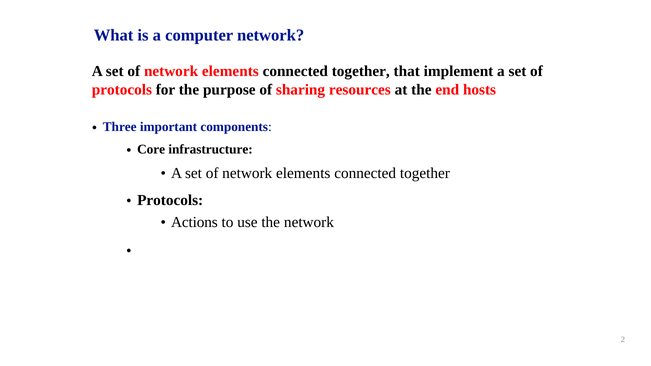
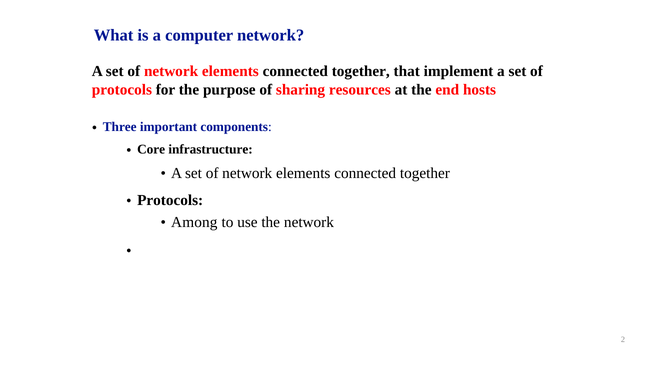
Actions: Actions -> Among
